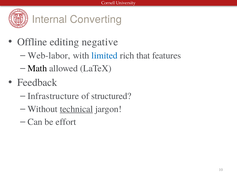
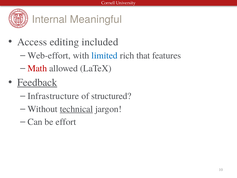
Converting: Converting -> Meaningful
Offline: Offline -> Access
negative: negative -> included
Web-labor: Web-labor -> Web-effort
Math colour: black -> red
Feedback underline: none -> present
